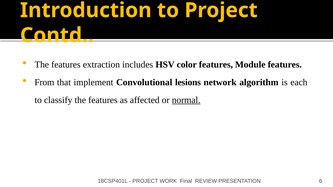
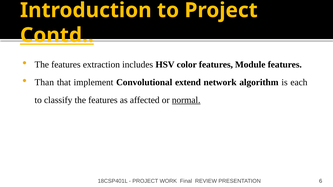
Contd underline: none -> present
From: From -> Than
lesions: lesions -> extend
